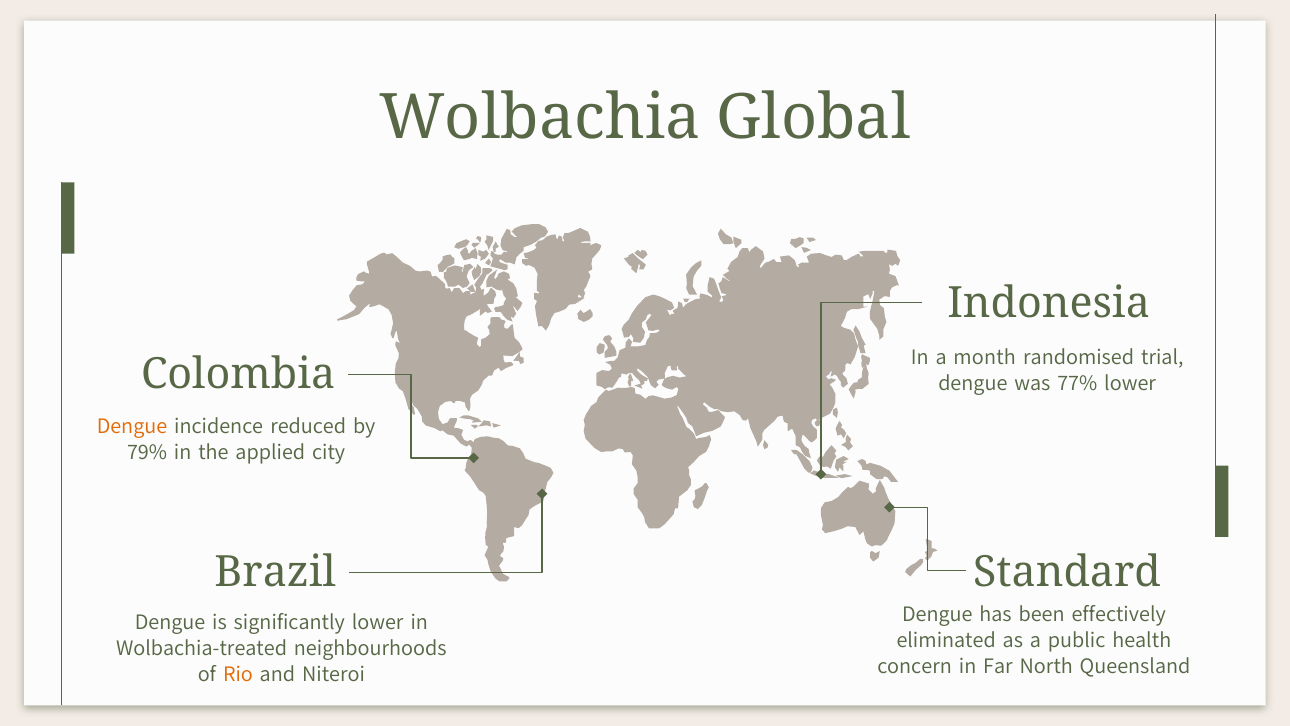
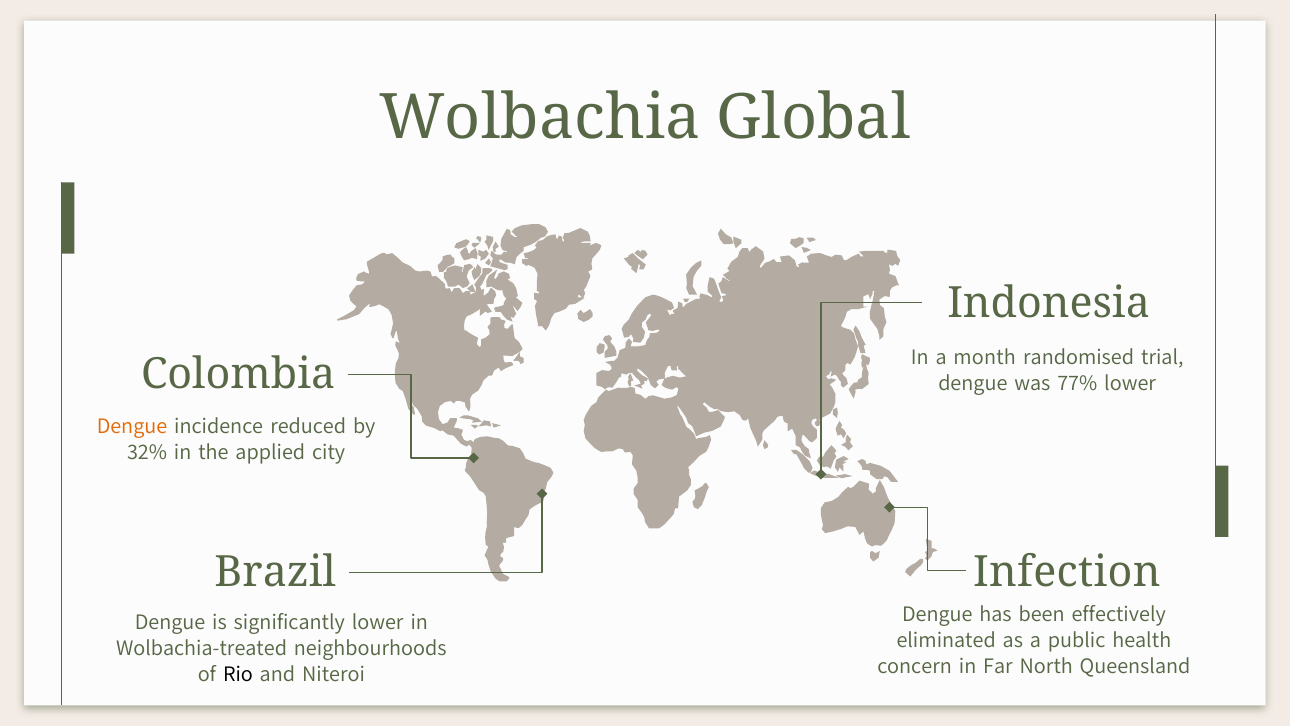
79%: 79% -> 32%
Standard: Standard -> Infection
Rio colour: orange -> black
